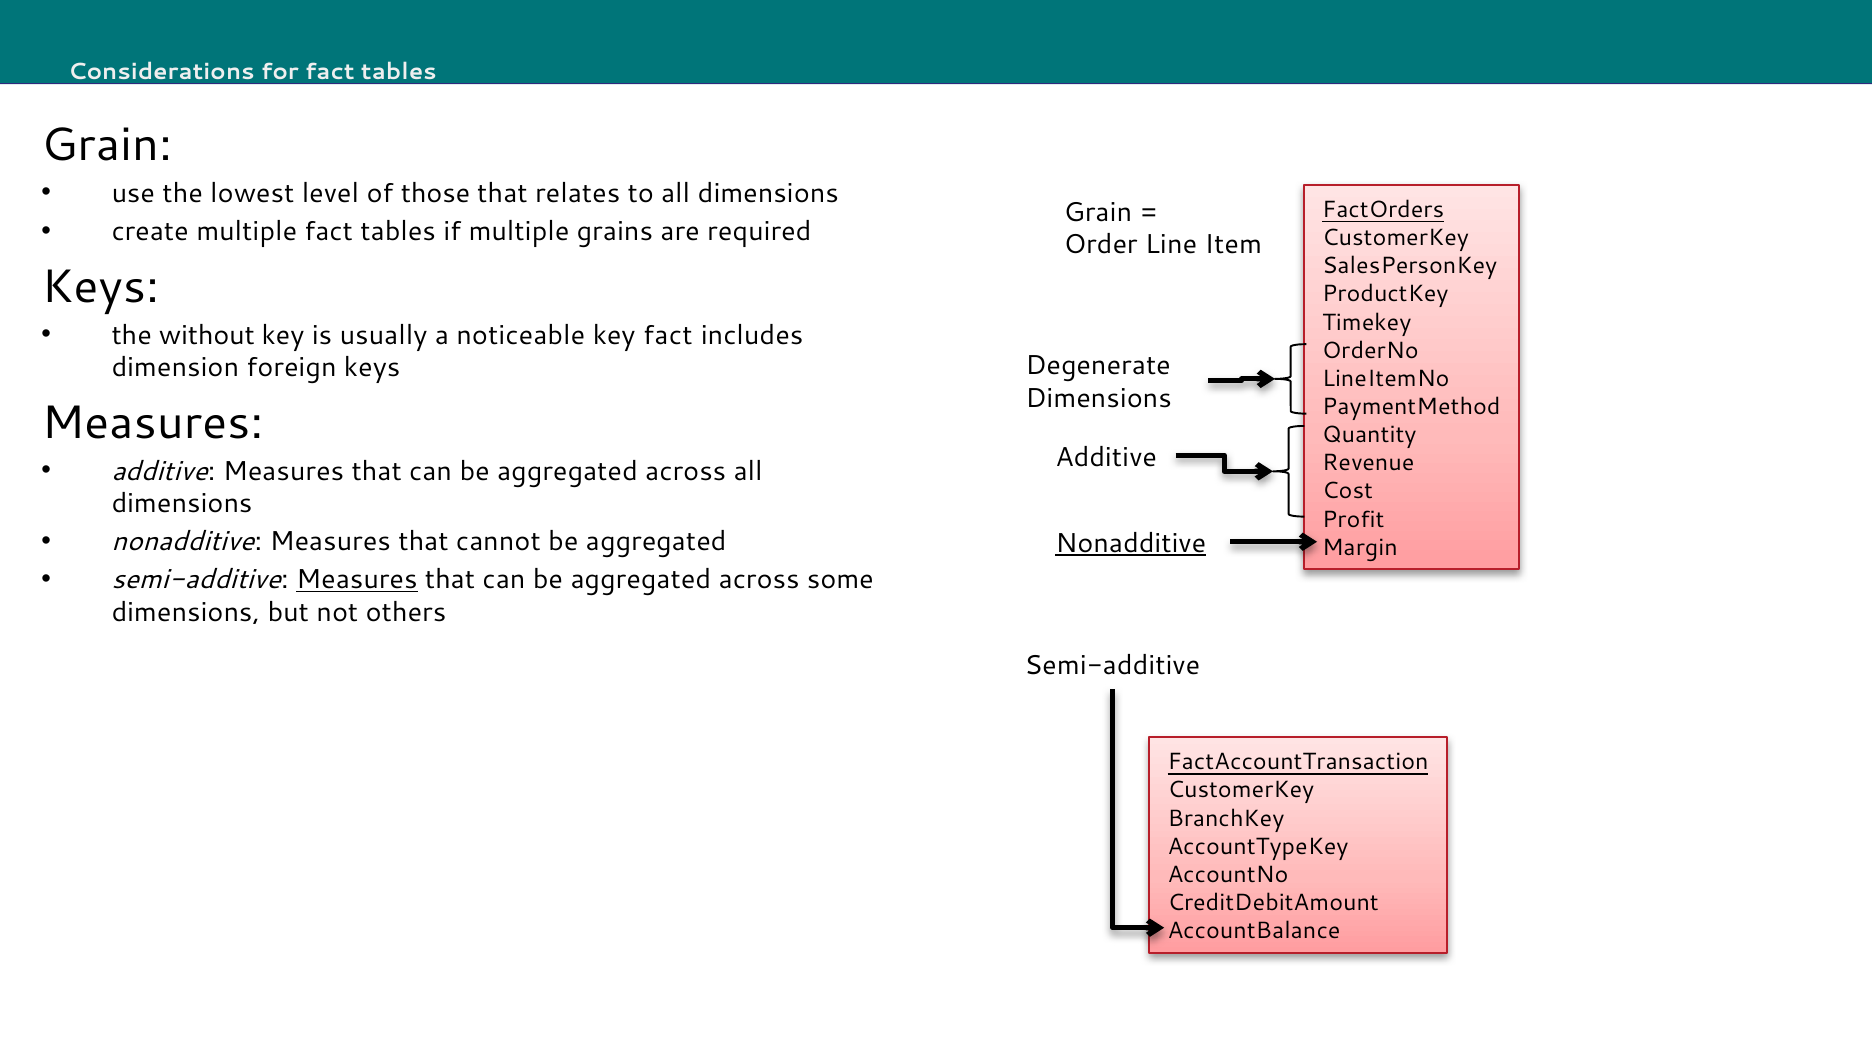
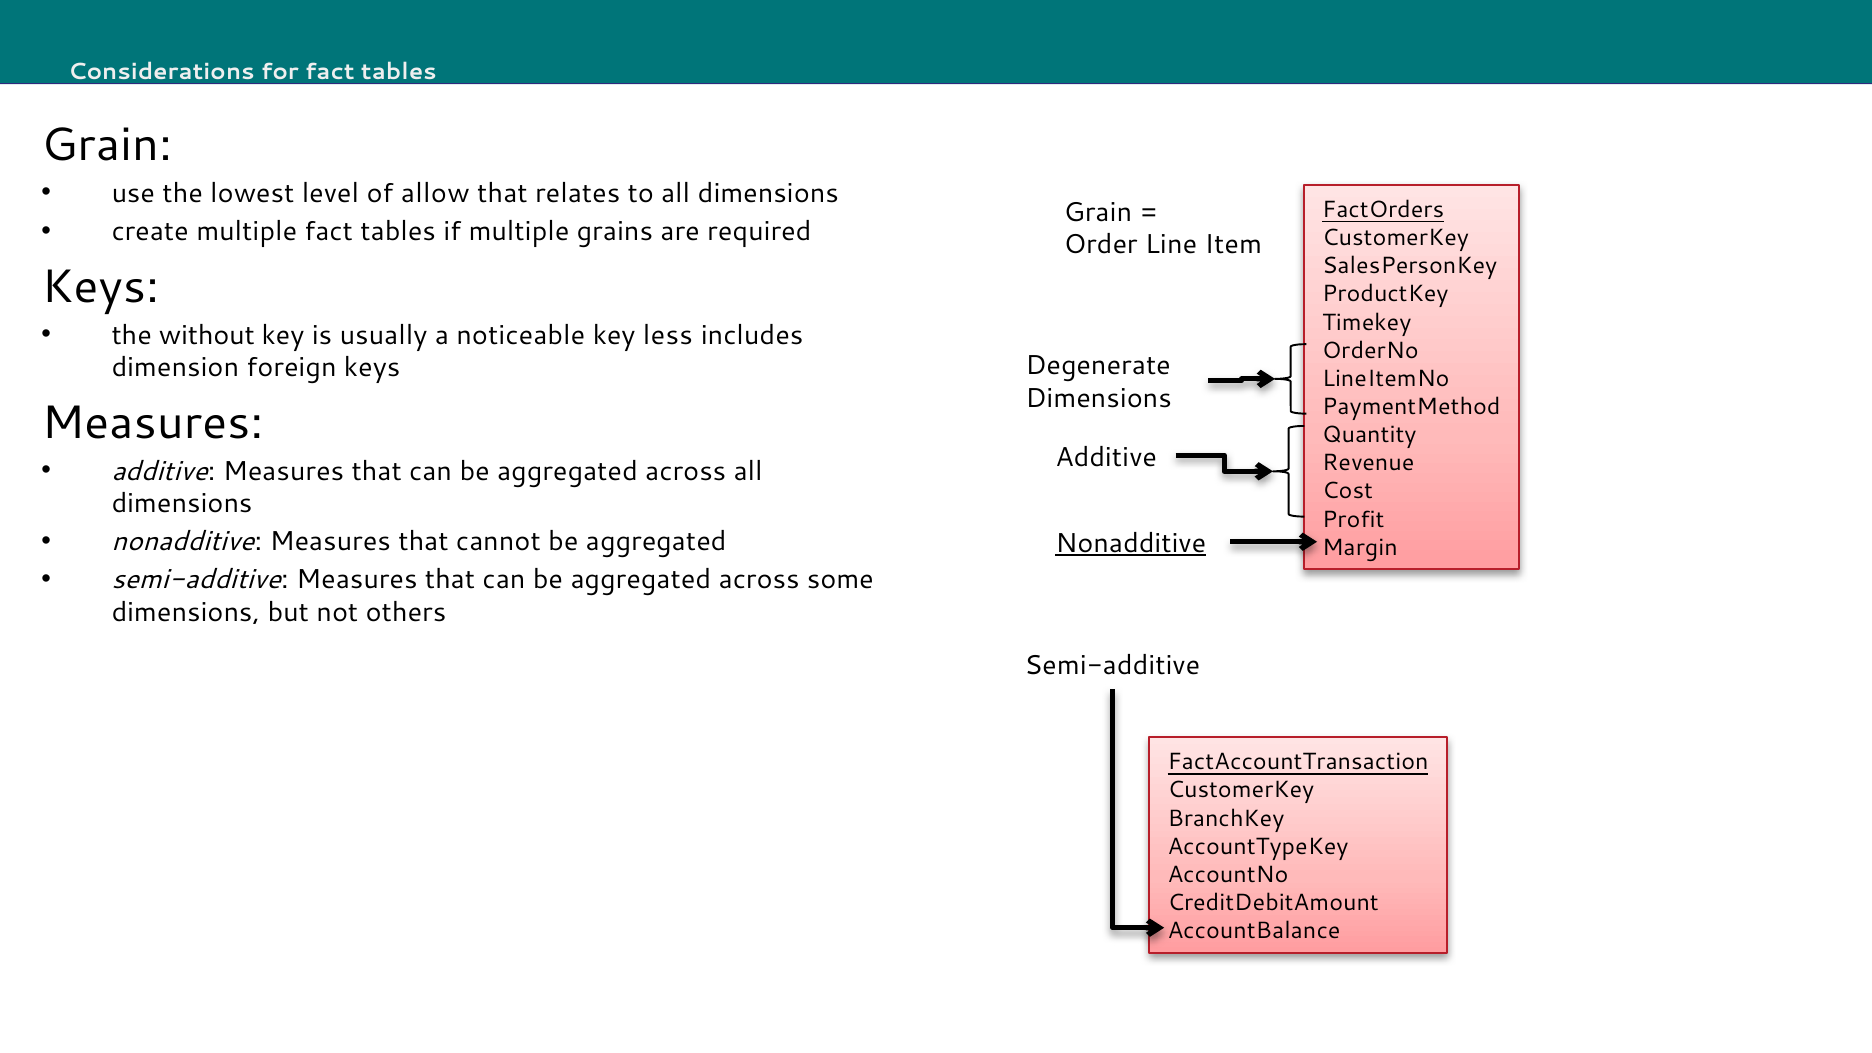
those: those -> allow
key fact: fact -> less
Measures at (357, 580) underline: present -> none
